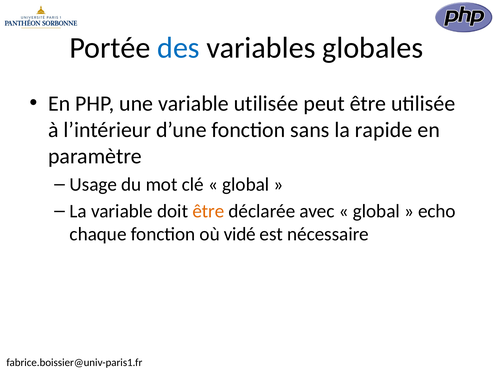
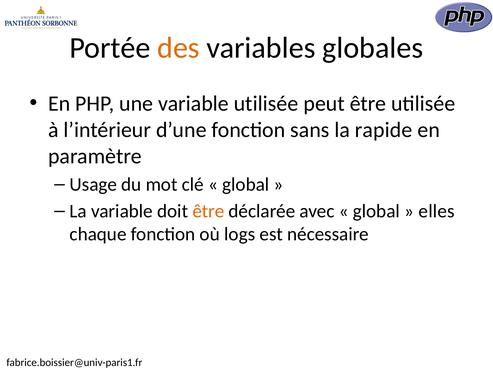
des colour: blue -> orange
echo: echo -> elles
vidé: vidé -> logs
